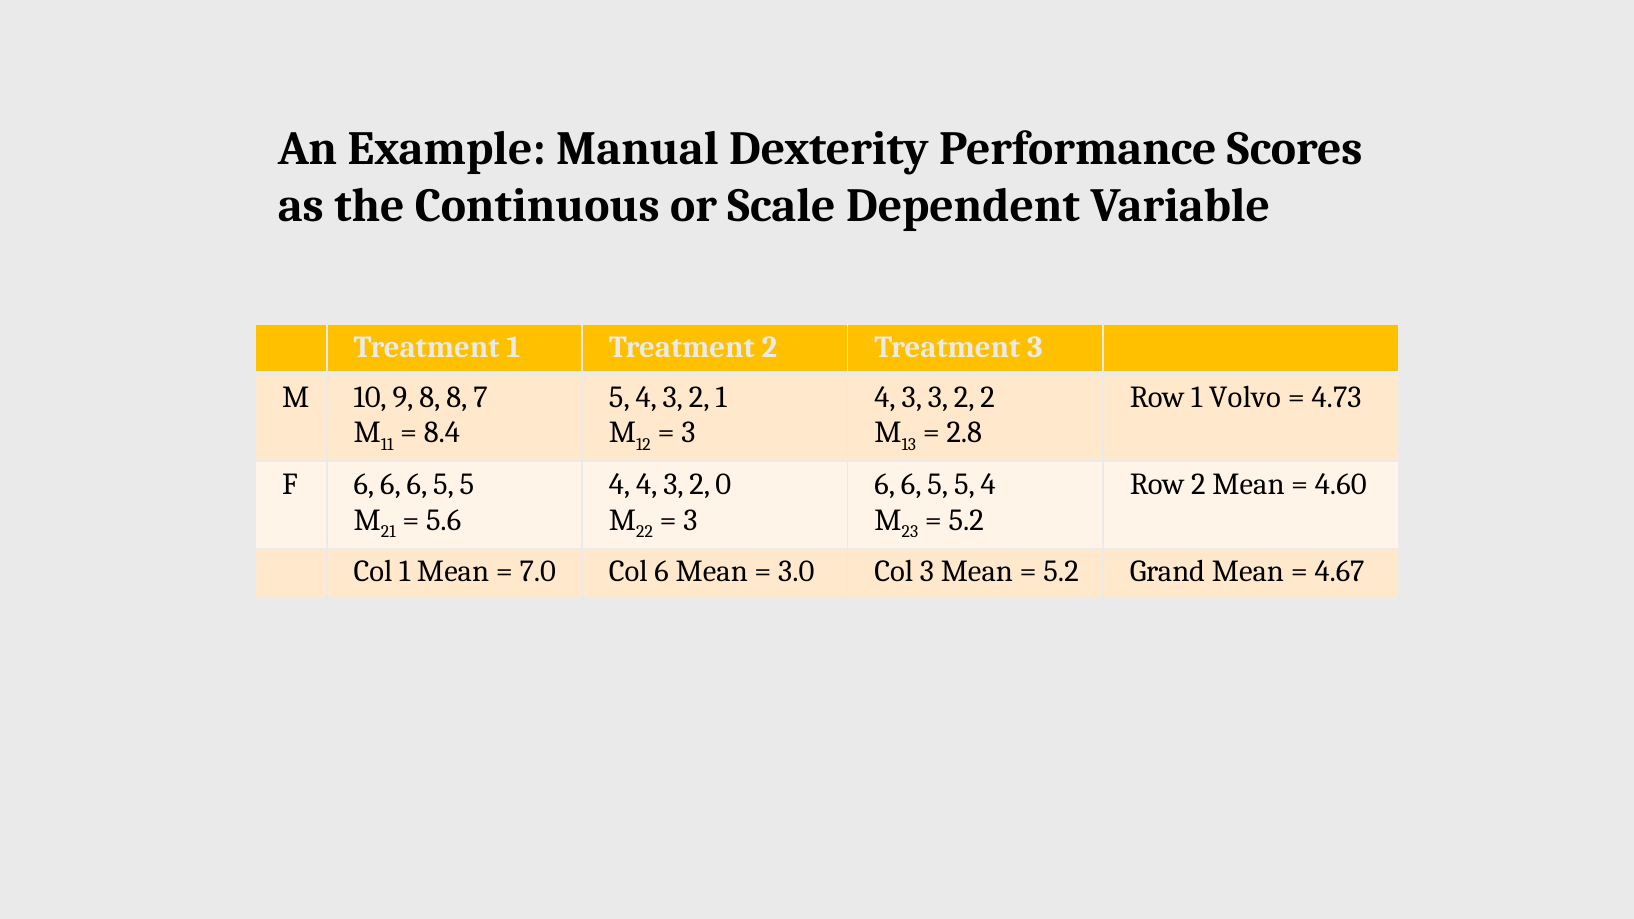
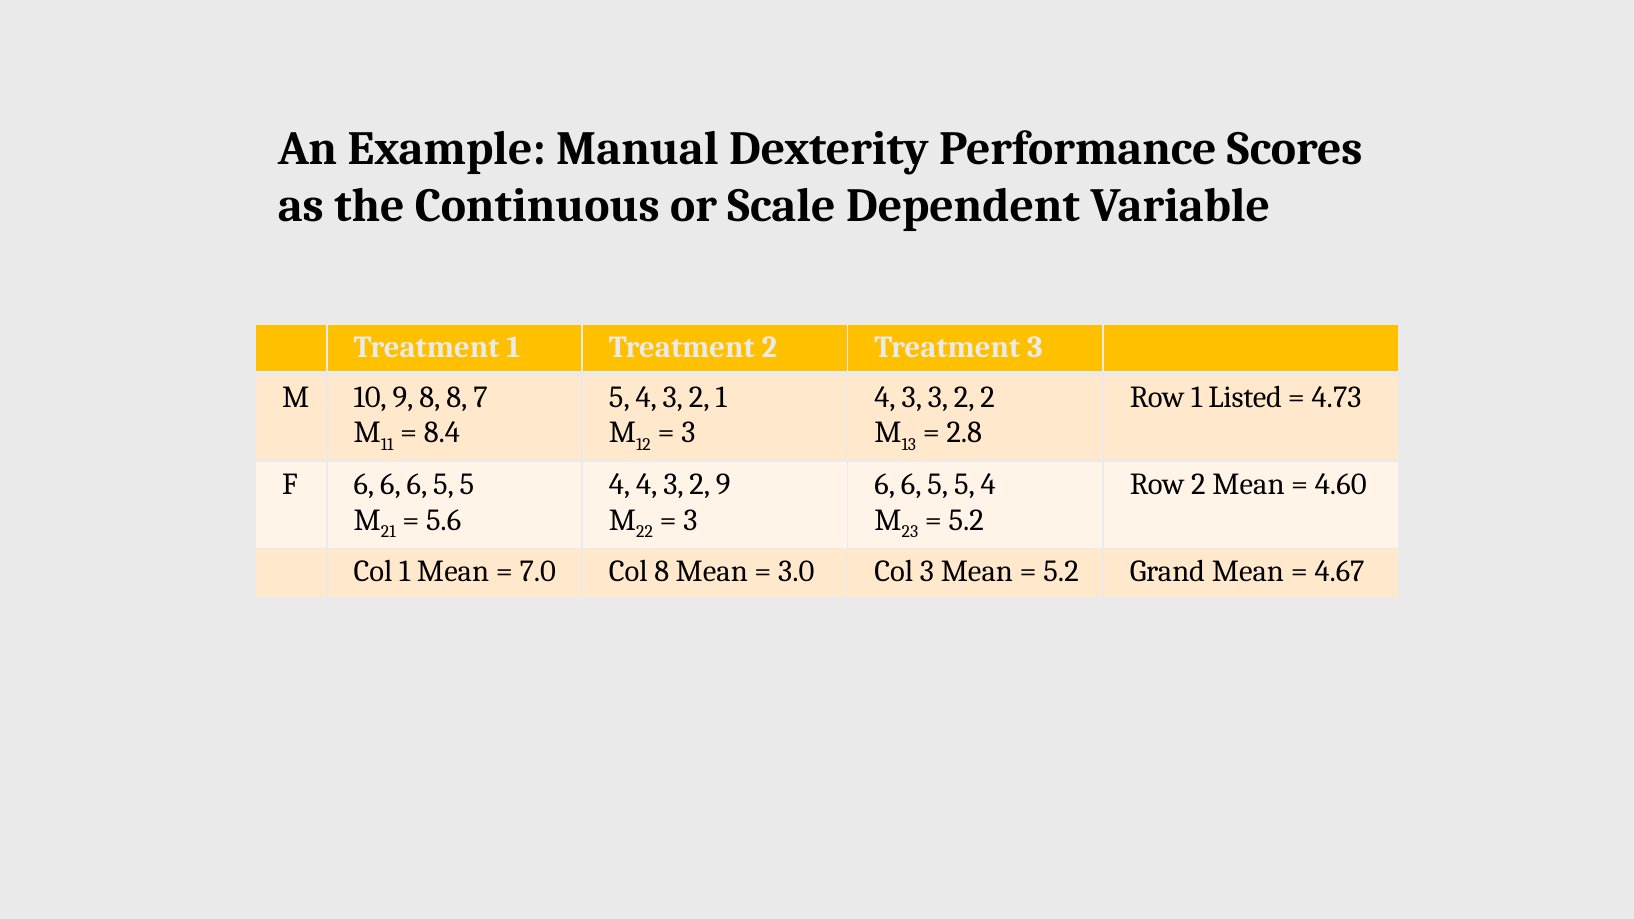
Volvo: Volvo -> Listed
2 0: 0 -> 9
Col 6: 6 -> 8
